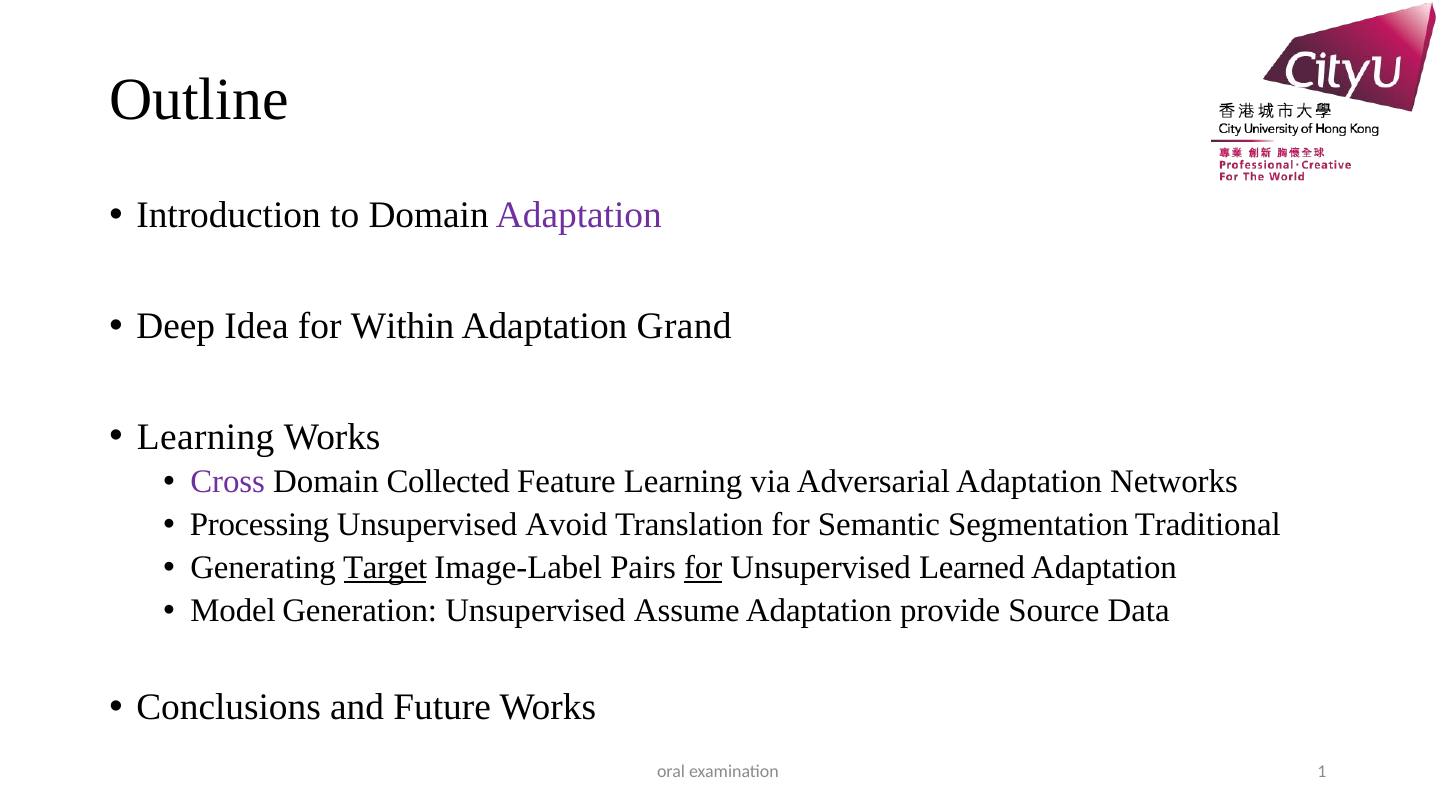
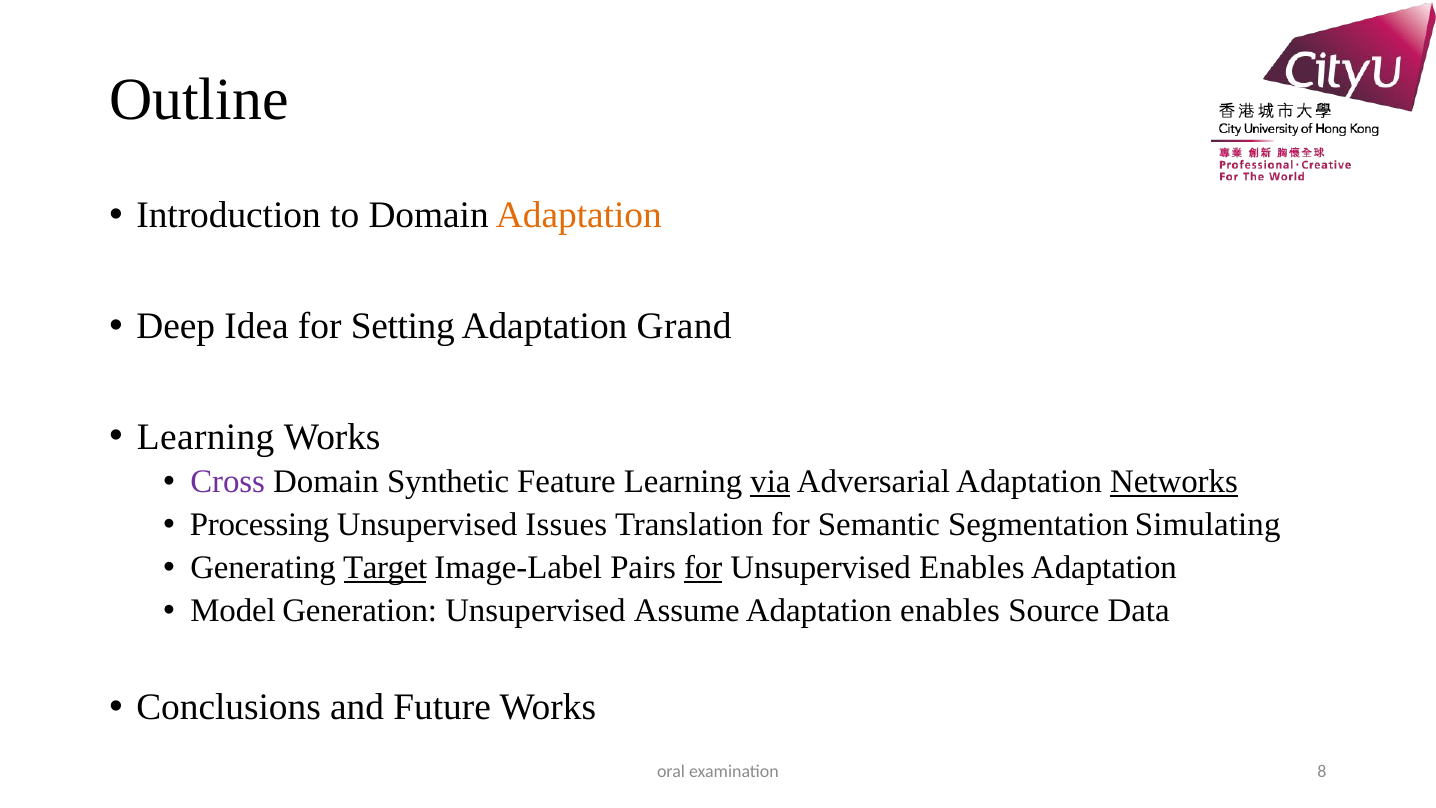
Adaptation at (579, 215) colour: purple -> orange
Within: Within -> Setting
Collected: Collected -> Synthetic
via underline: none -> present
Networks underline: none -> present
Avoid: Avoid -> Issues
Traditional: Traditional -> Simulating
Unsupervised Learned: Learned -> Enables
Adaptation provide: provide -> enables
1: 1 -> 8
